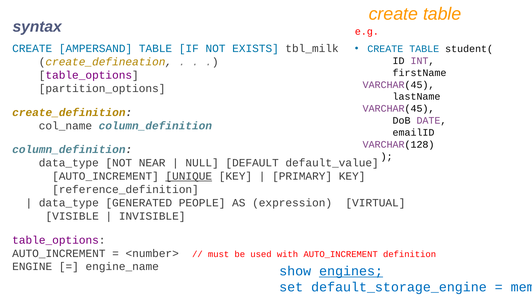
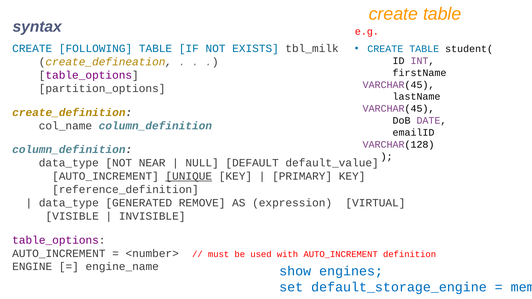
AMPERSAND: AMPERSAND -> FOLLOWING
PEOPLE: PEOPLE -> REMOVE
engines underline: present -> none
